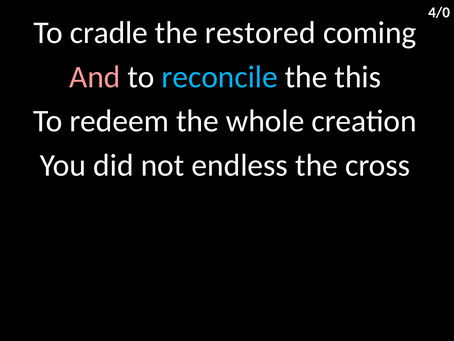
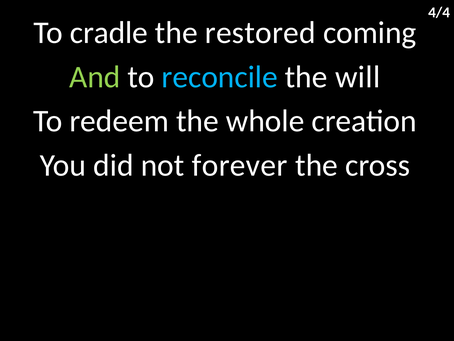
4/0: 4/0 -> 4/4
And colour: pink -> light green
this: this -> will
endless: endless -> forever
